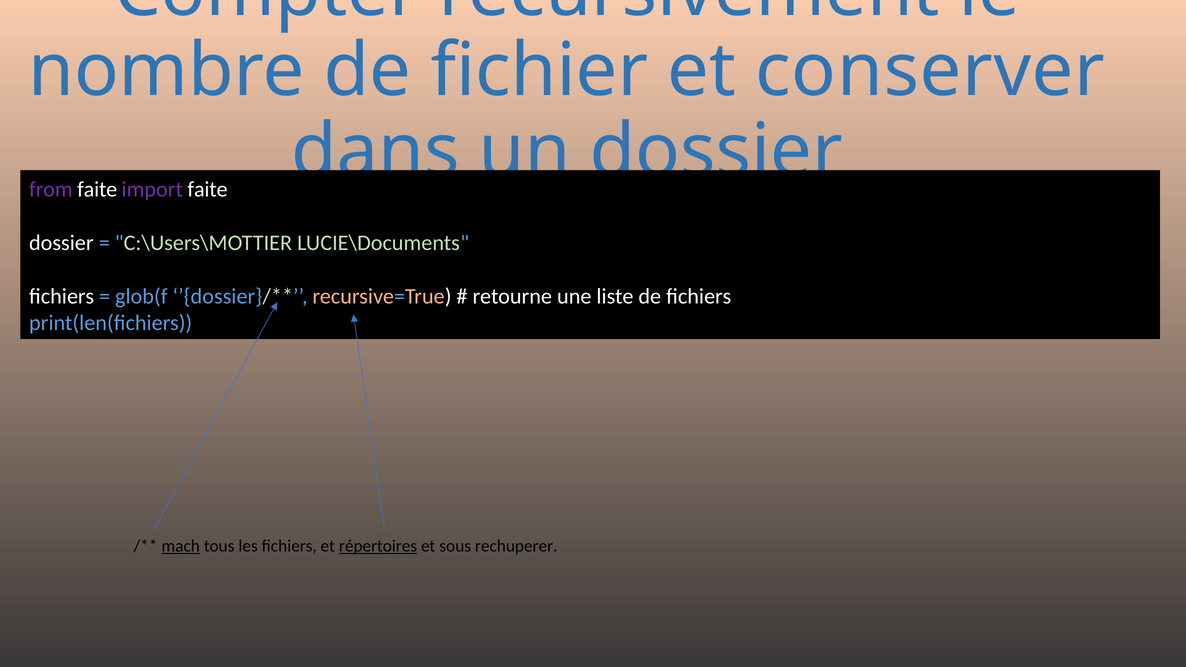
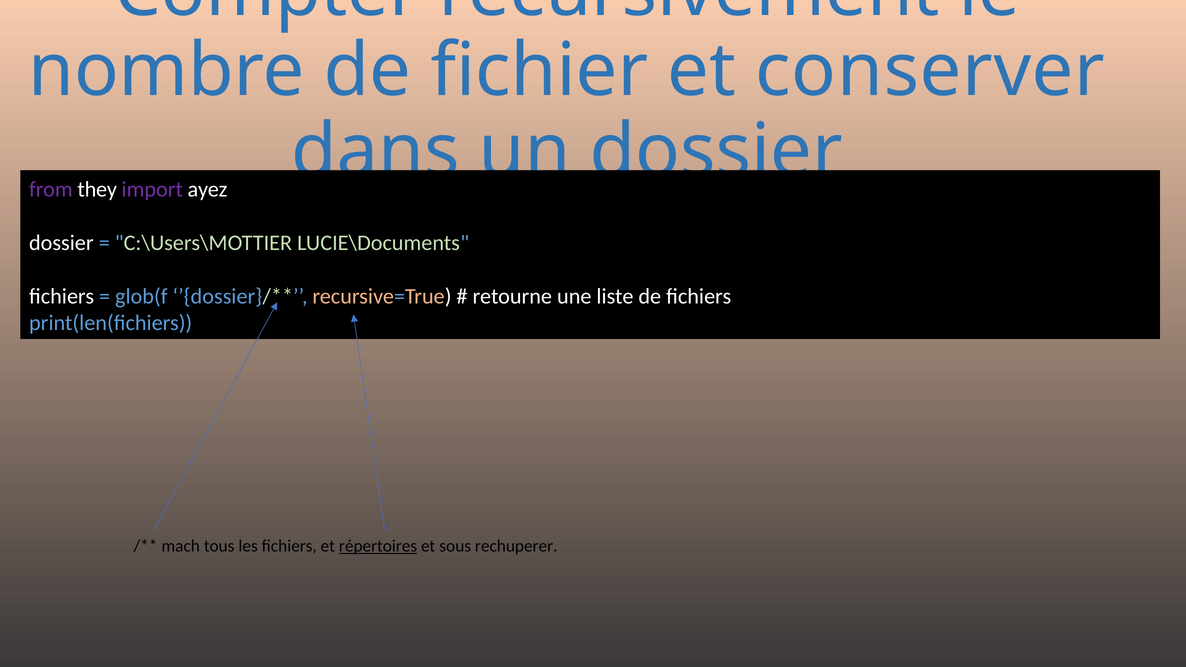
from faite: faite -> they
import faite: faite -> ayez
mach underline: present -> none
